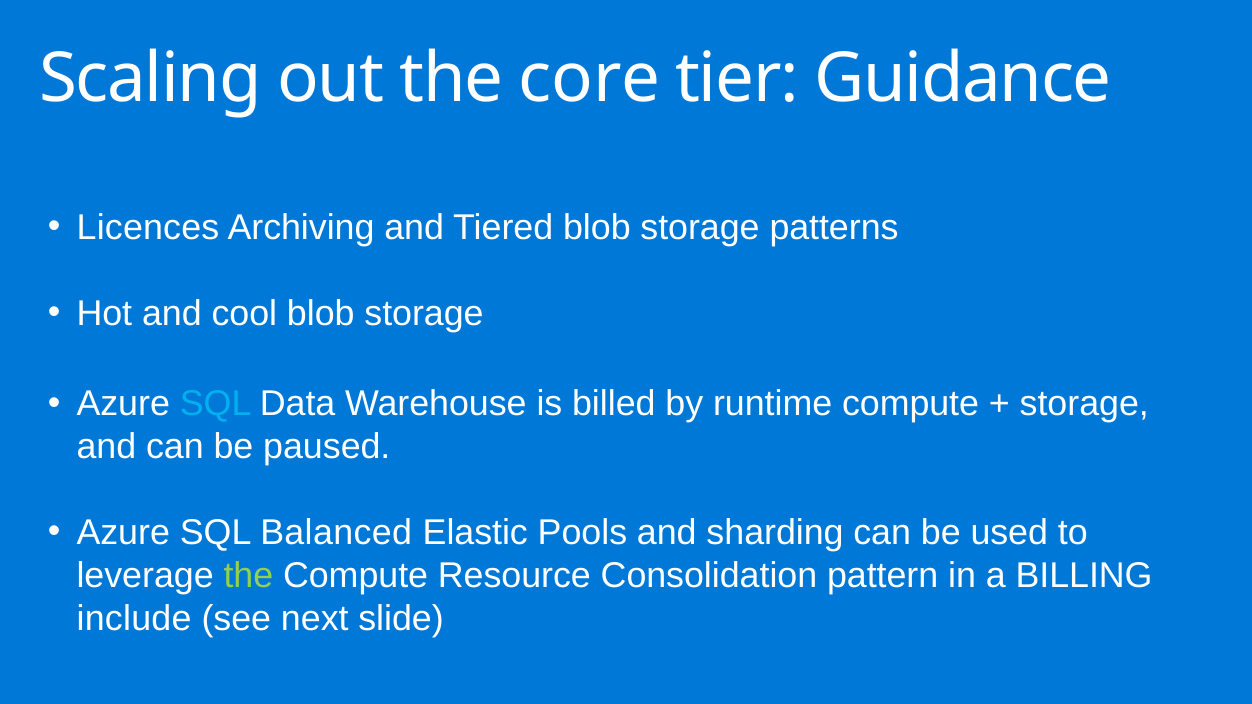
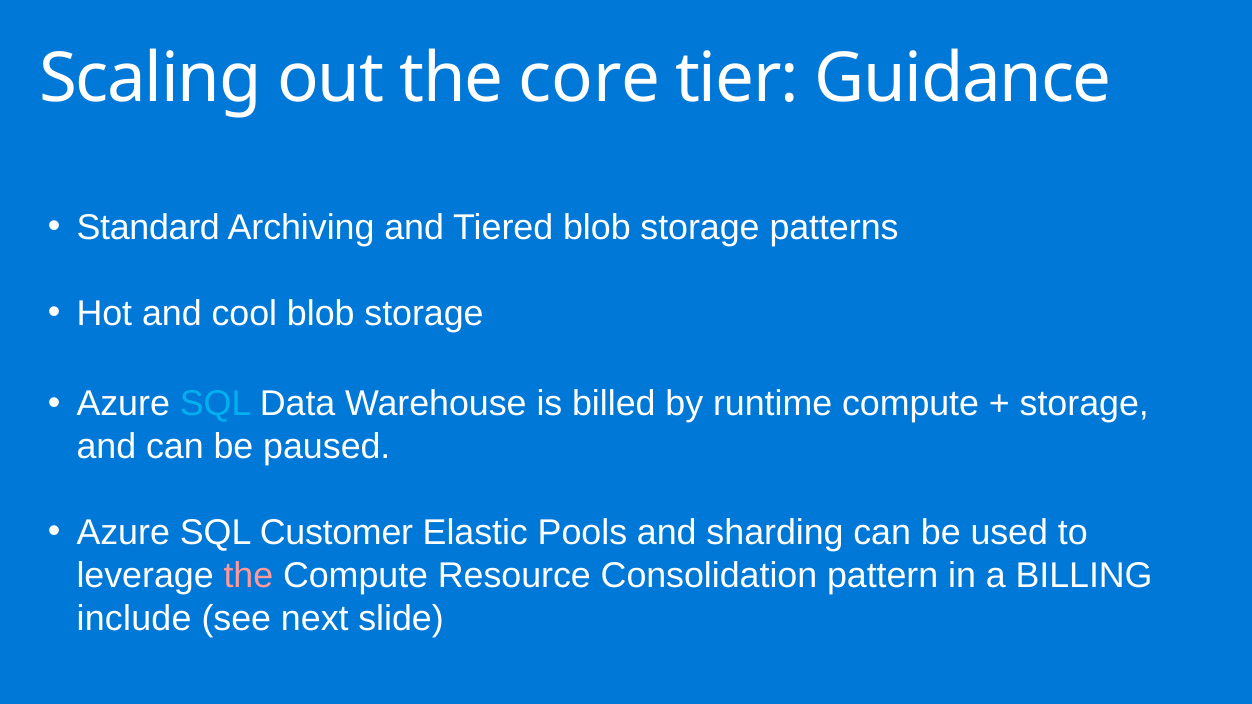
Licences: Licences -> Standard
Balanced: Balanced -> Customer
the at (248, 576) colour: light green -> pink
